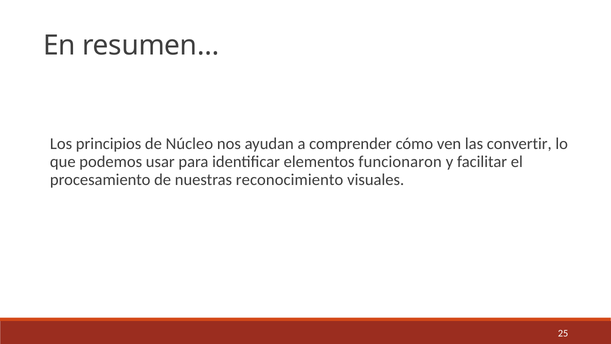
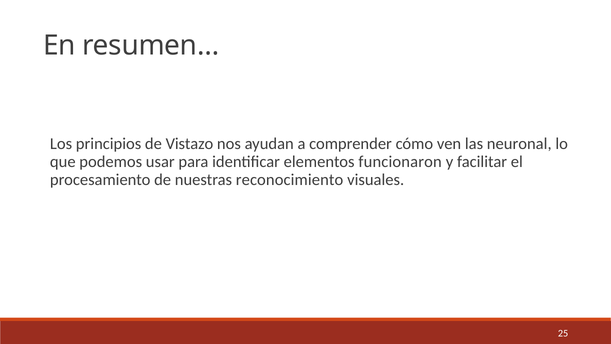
Núcleo: Núcleo -> Vistazo
convertir: convertir -> neuronal
